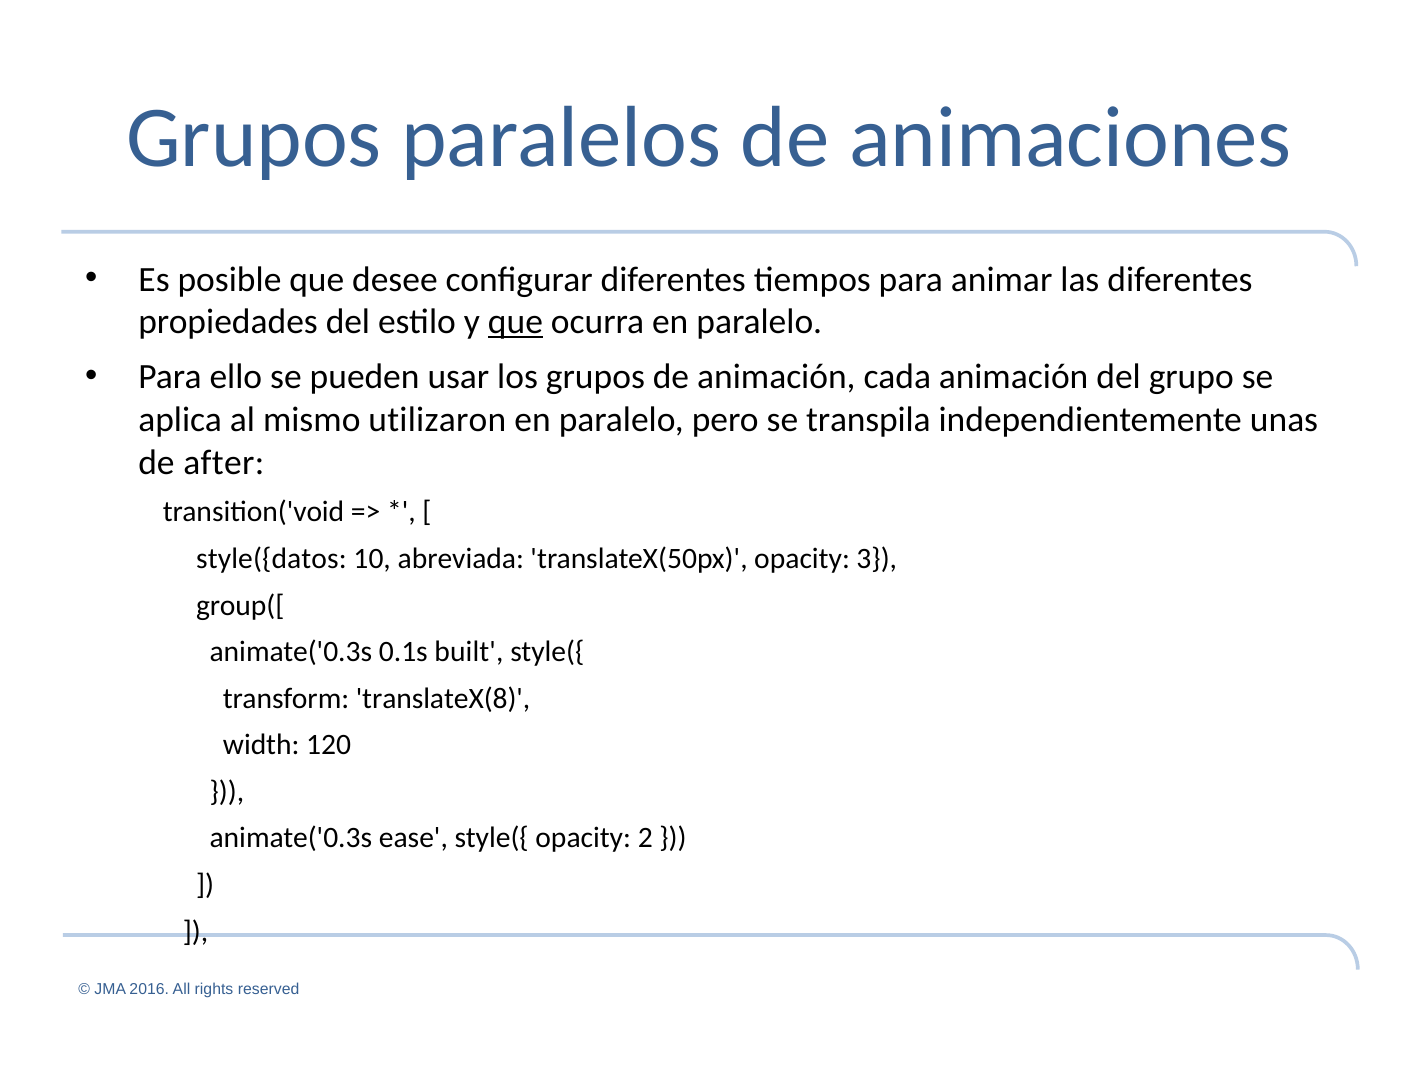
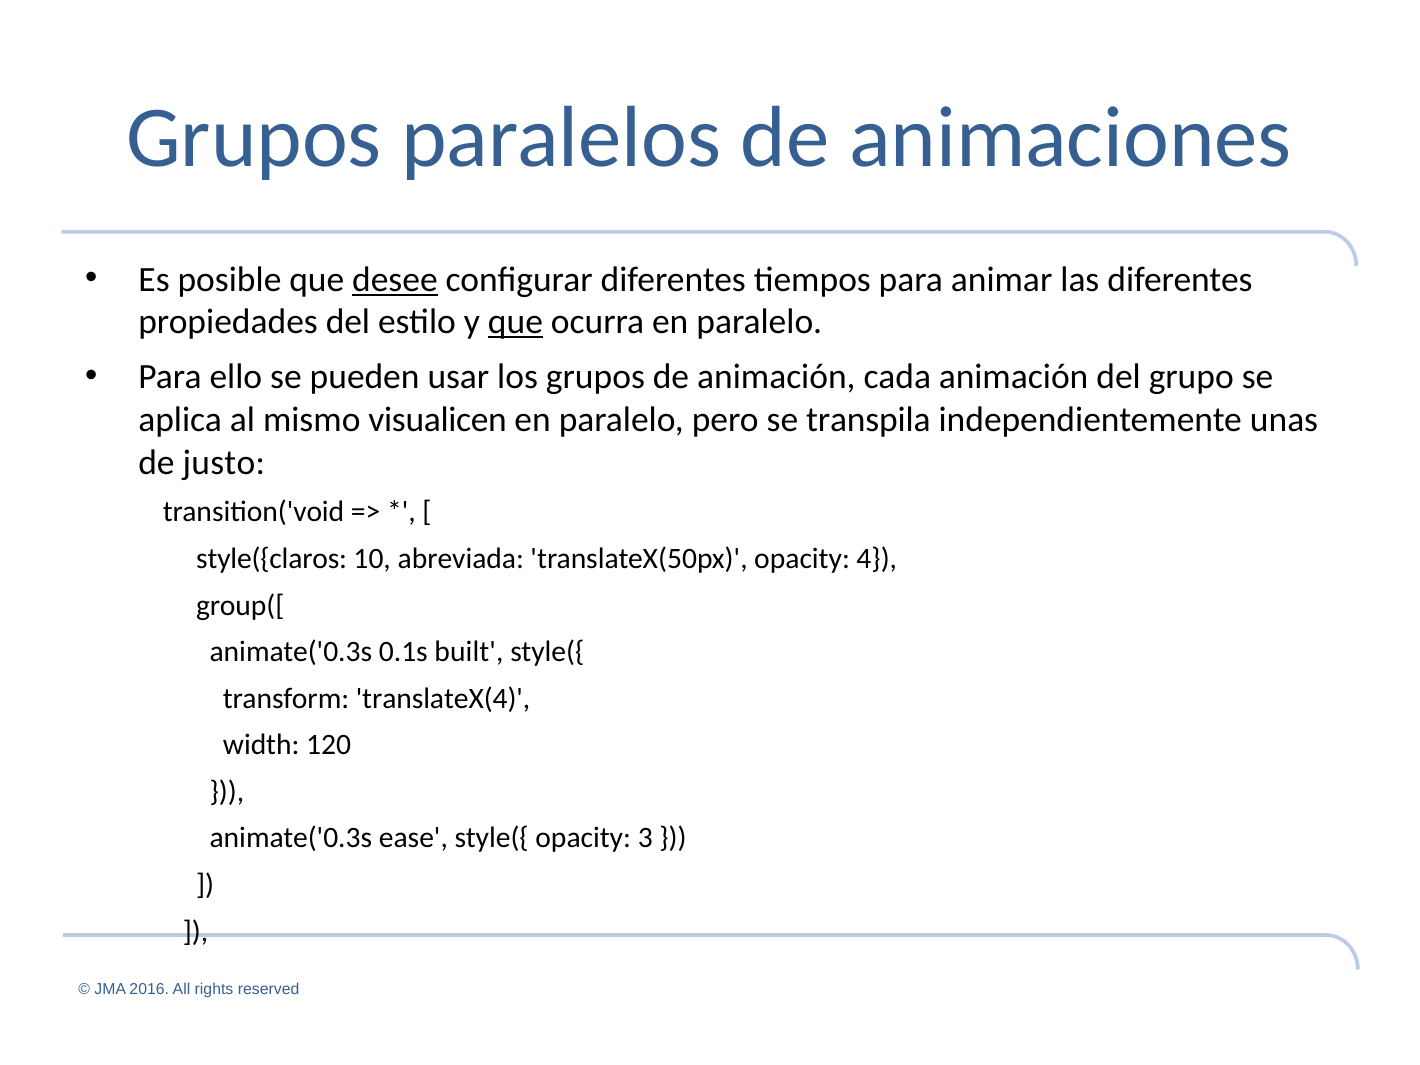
desee underline: none -> present
utilizaron: utilizaron -> visualicen
after: after -> justo
style({datos: style({datos -> style({claros
3: 3 -> 4
translateX(8: translateX(8 -> translateX(4
2: 2 -> 3
